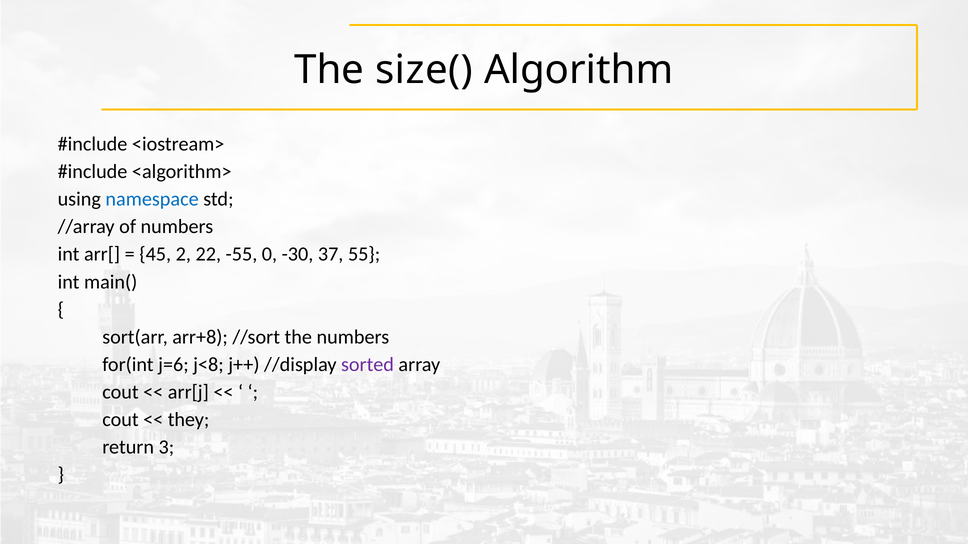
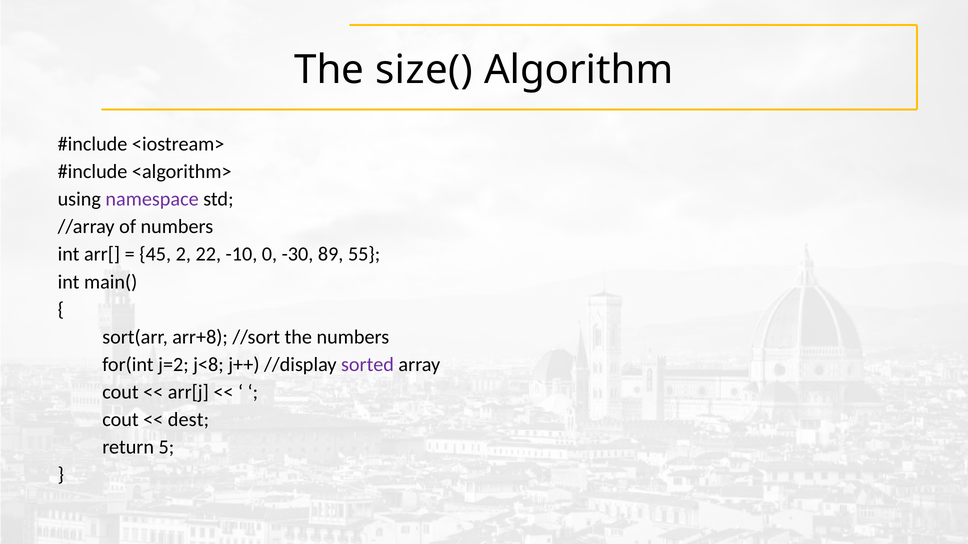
namespace colour: blue -> purple
-55: -55 -> -10
37: 37 -> 89
j=6: j=6 -> j=2
they: they -> dest
3: 3 -> 5
